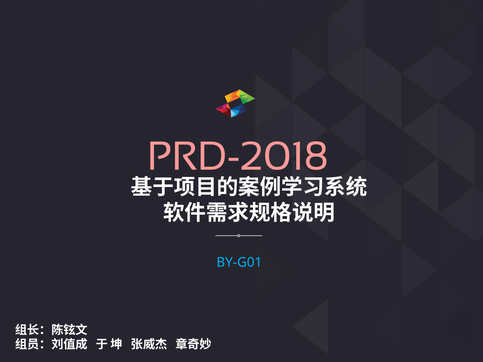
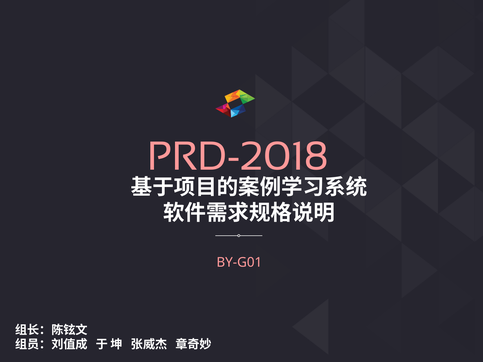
BY-G01 colour: light blue -> pink
